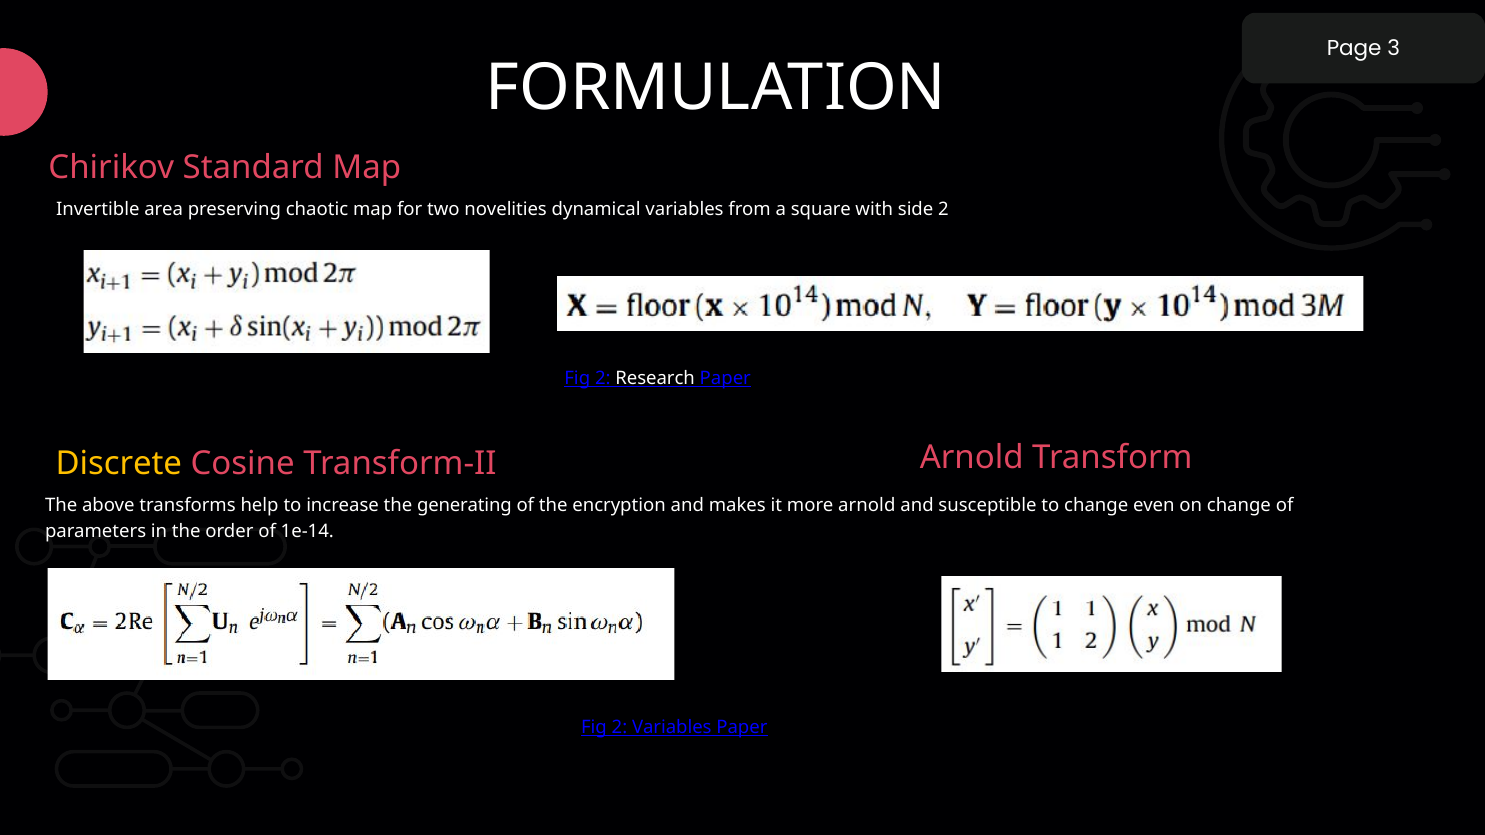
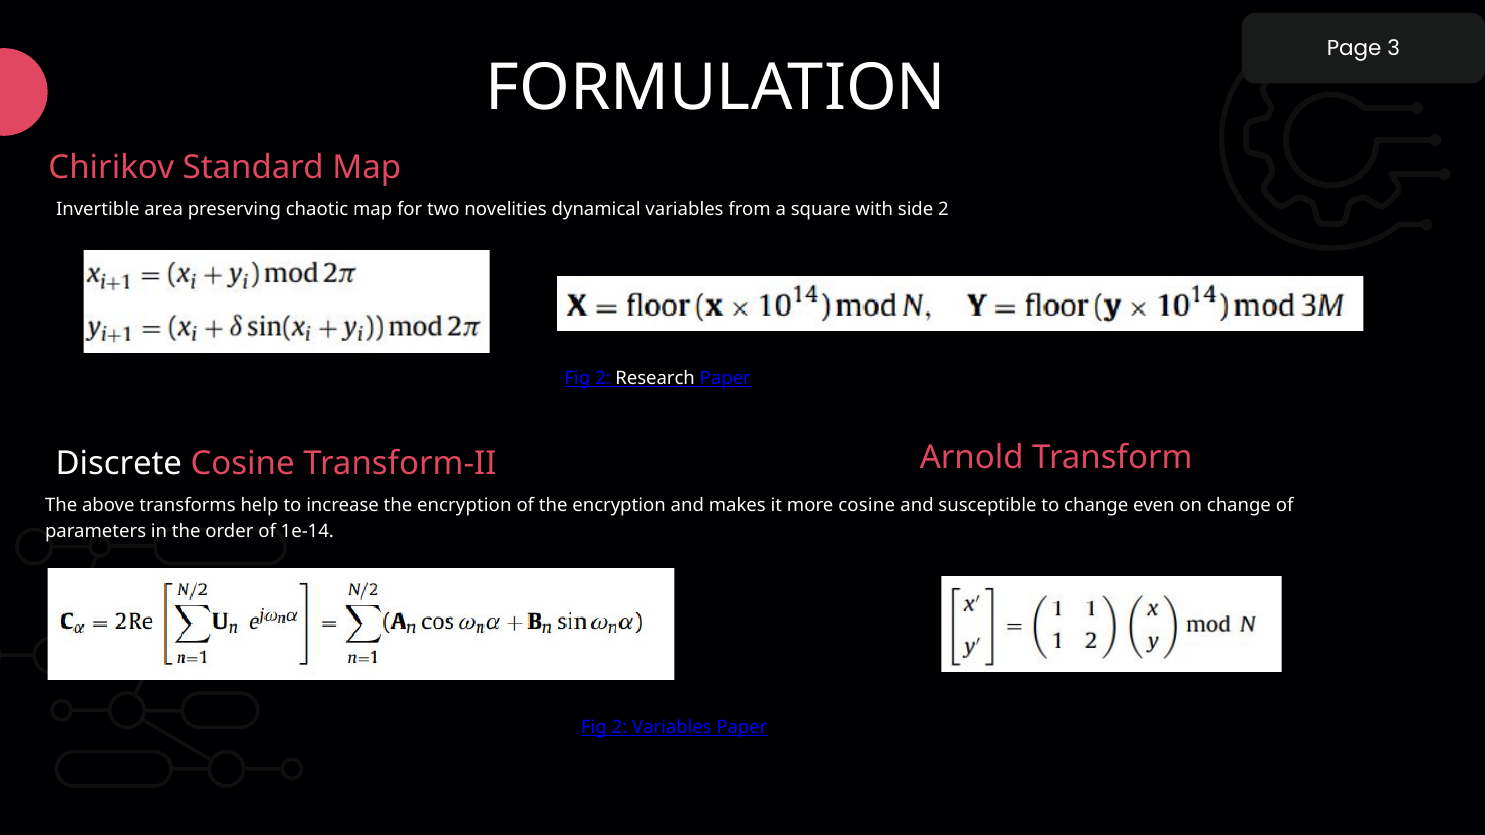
Discrete colour: yellow -> white
increase the generating: generating -> encryption
more arnold: arnold -> cosine
